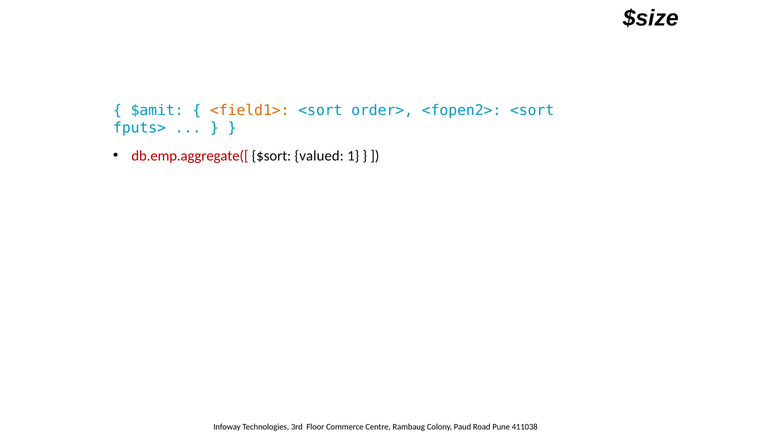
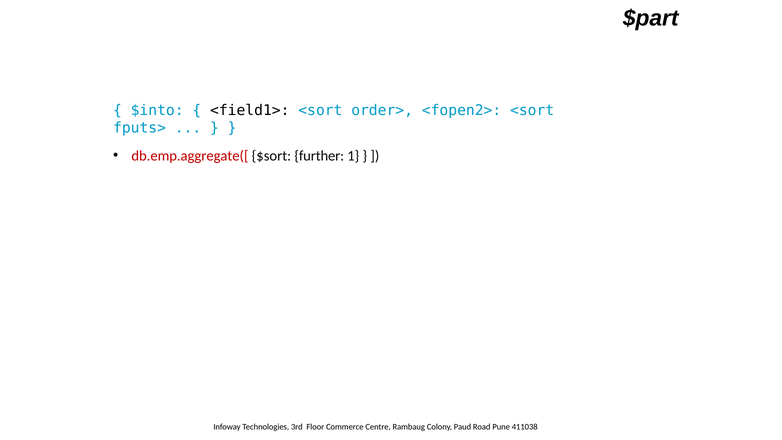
$size: $size -> $part
$amit: $amit -> $into
<field1> colour: orange -> black
valued: valued -> further
